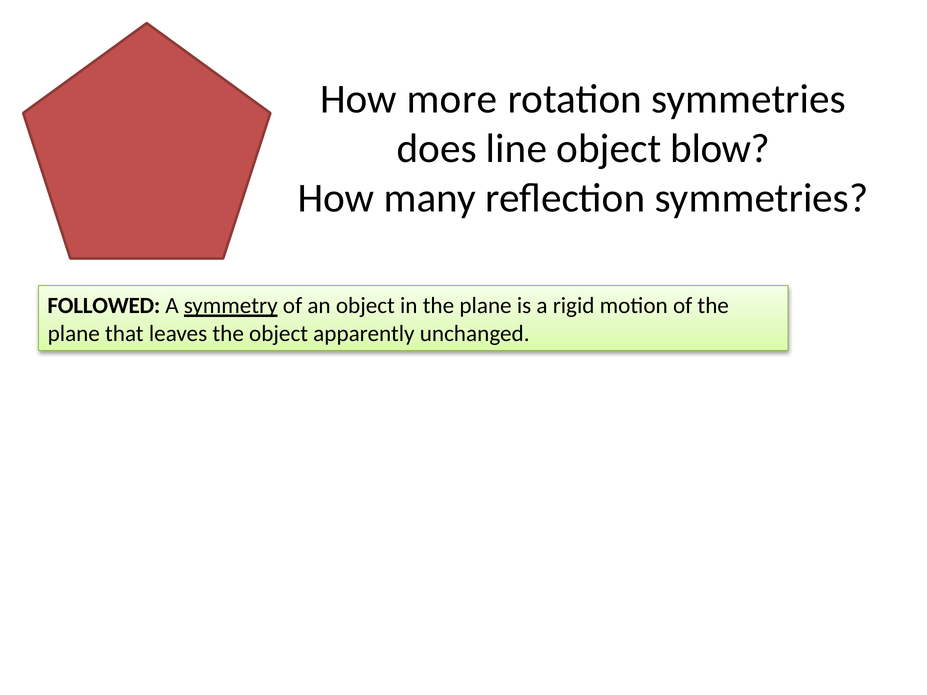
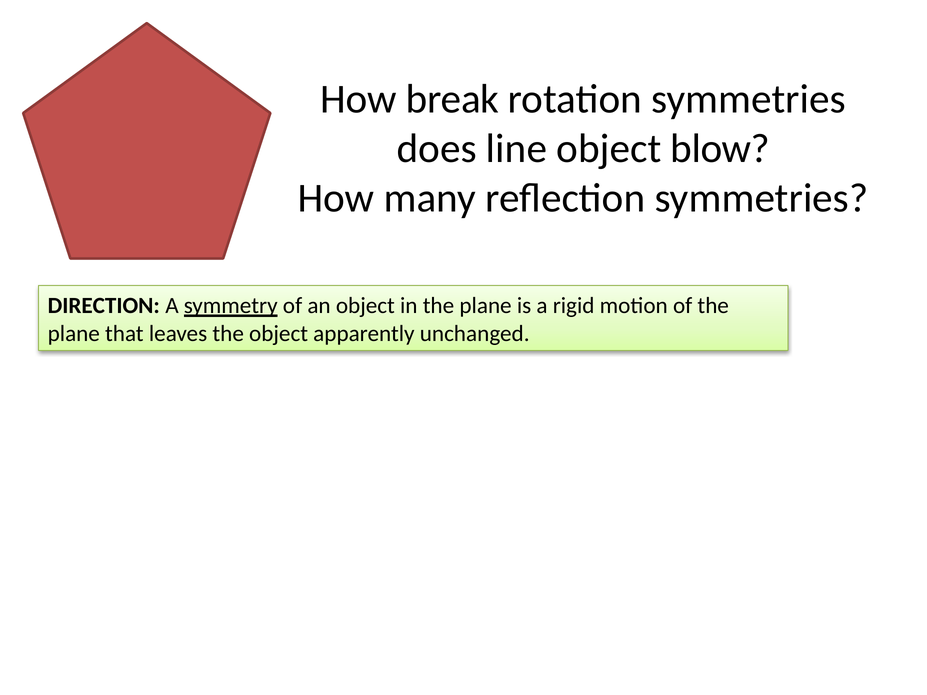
more: more -> break
FOLLOWED: FOLLOWED -> DIRECTION
